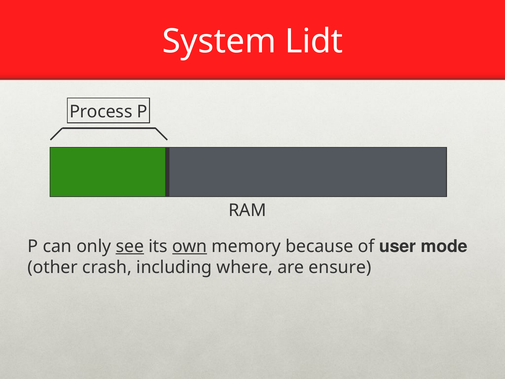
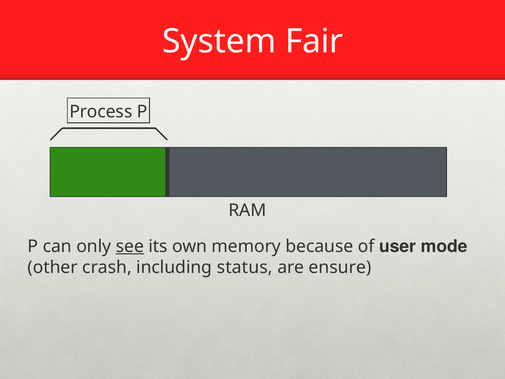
Lidt: Lidt -> Fair
own underline: present -> none
where: where -> status
